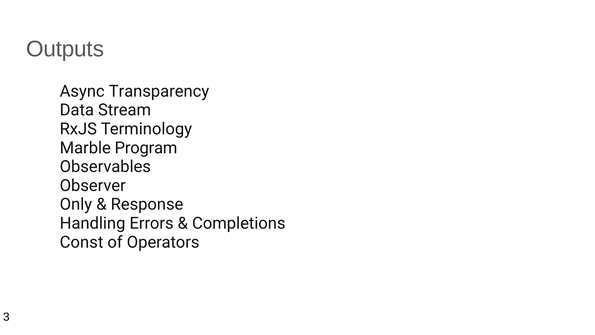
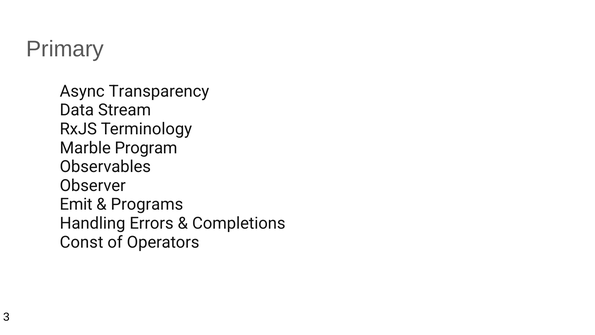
Outputs: Outputs -> Primary
Only: Only -> Emit
Response: Response -> Programs
